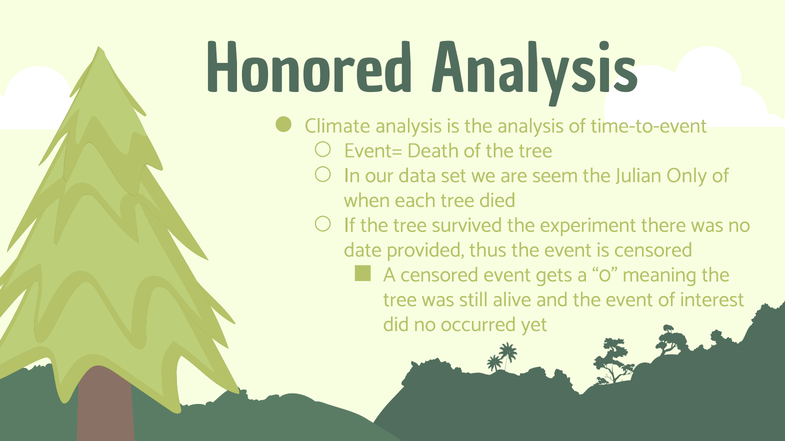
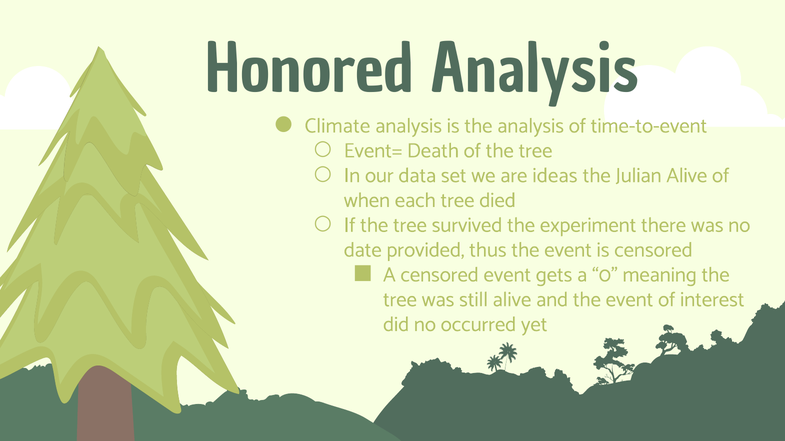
seem: seem -> ideas
Julian Only: Only -> Alive
